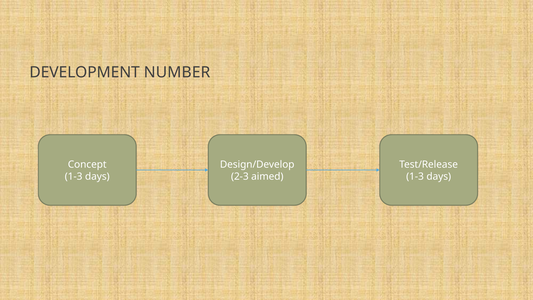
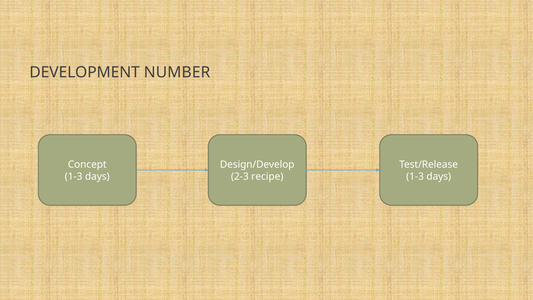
aimed: aimed -> recipe
